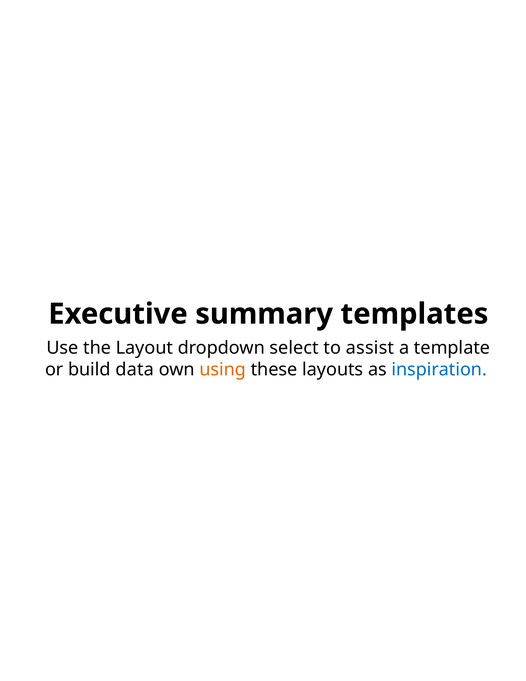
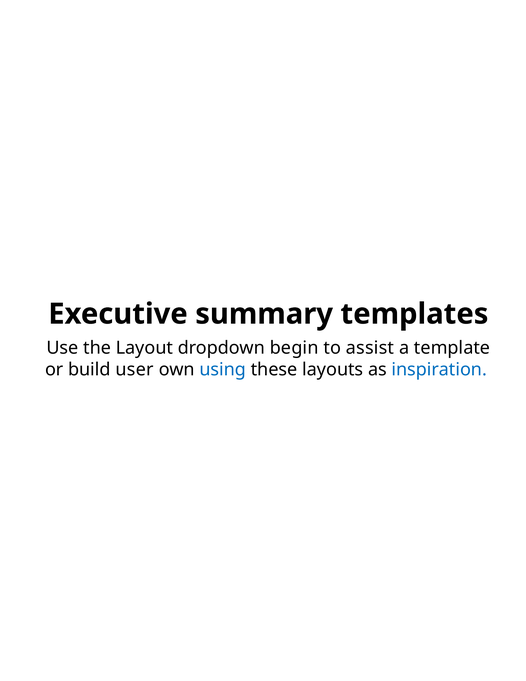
select: select -> begin
data: data -> user
using colour: orange -> blue
